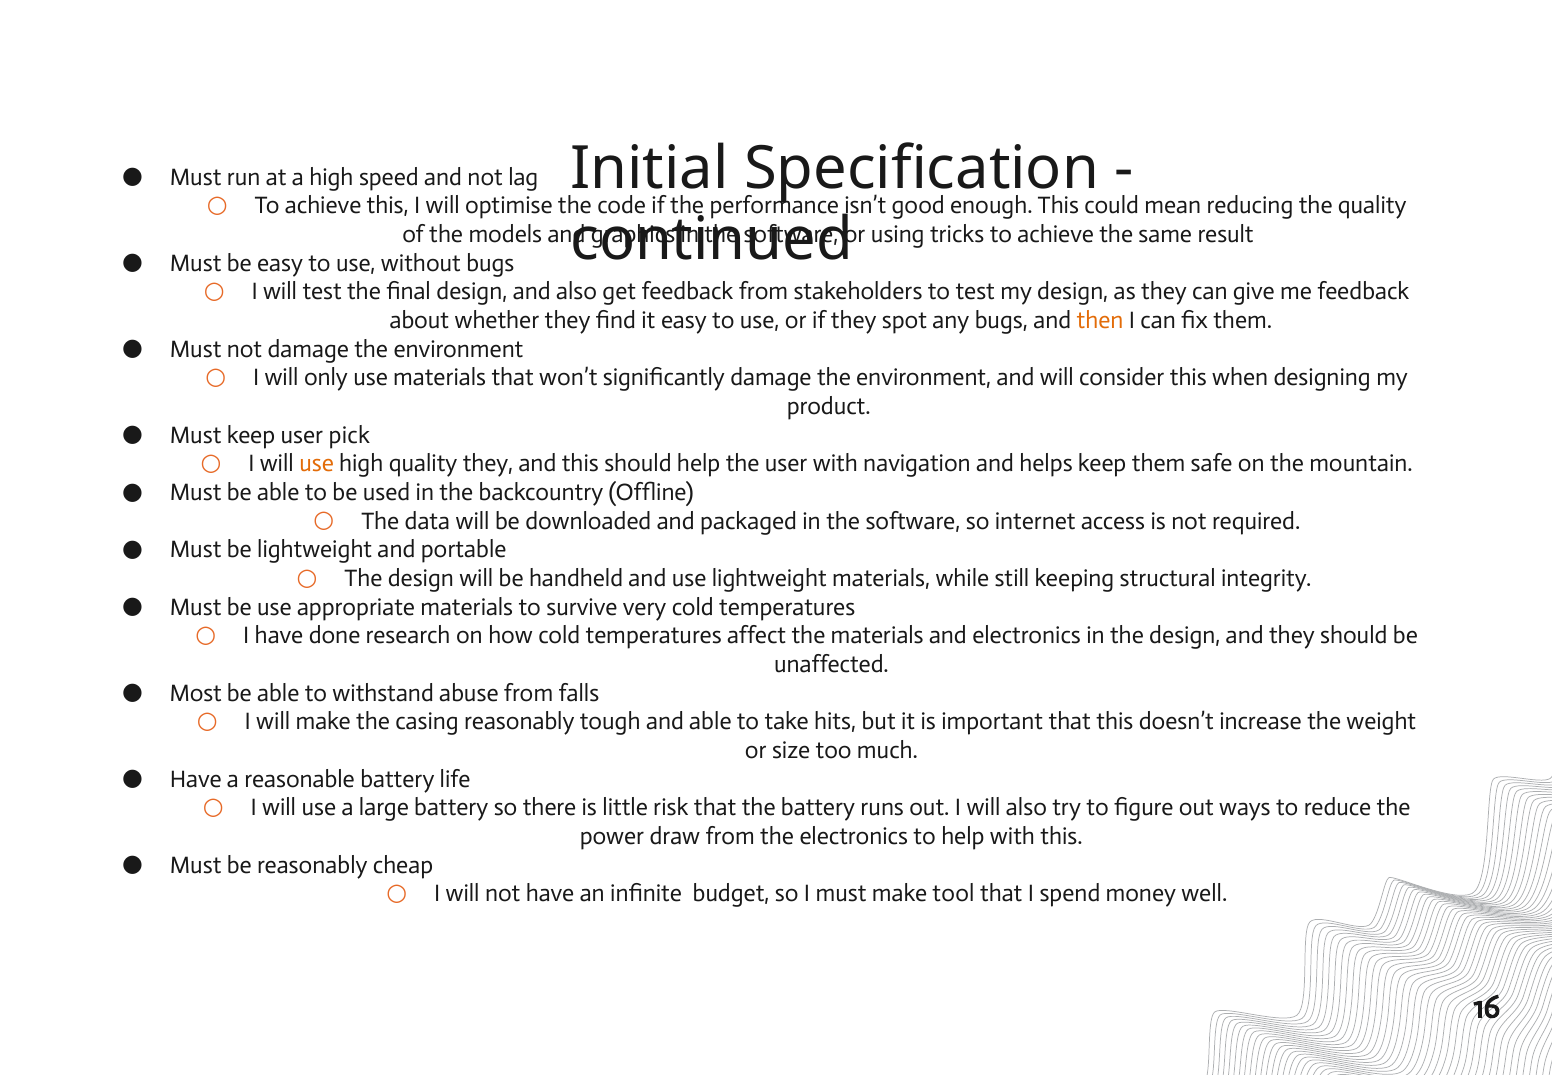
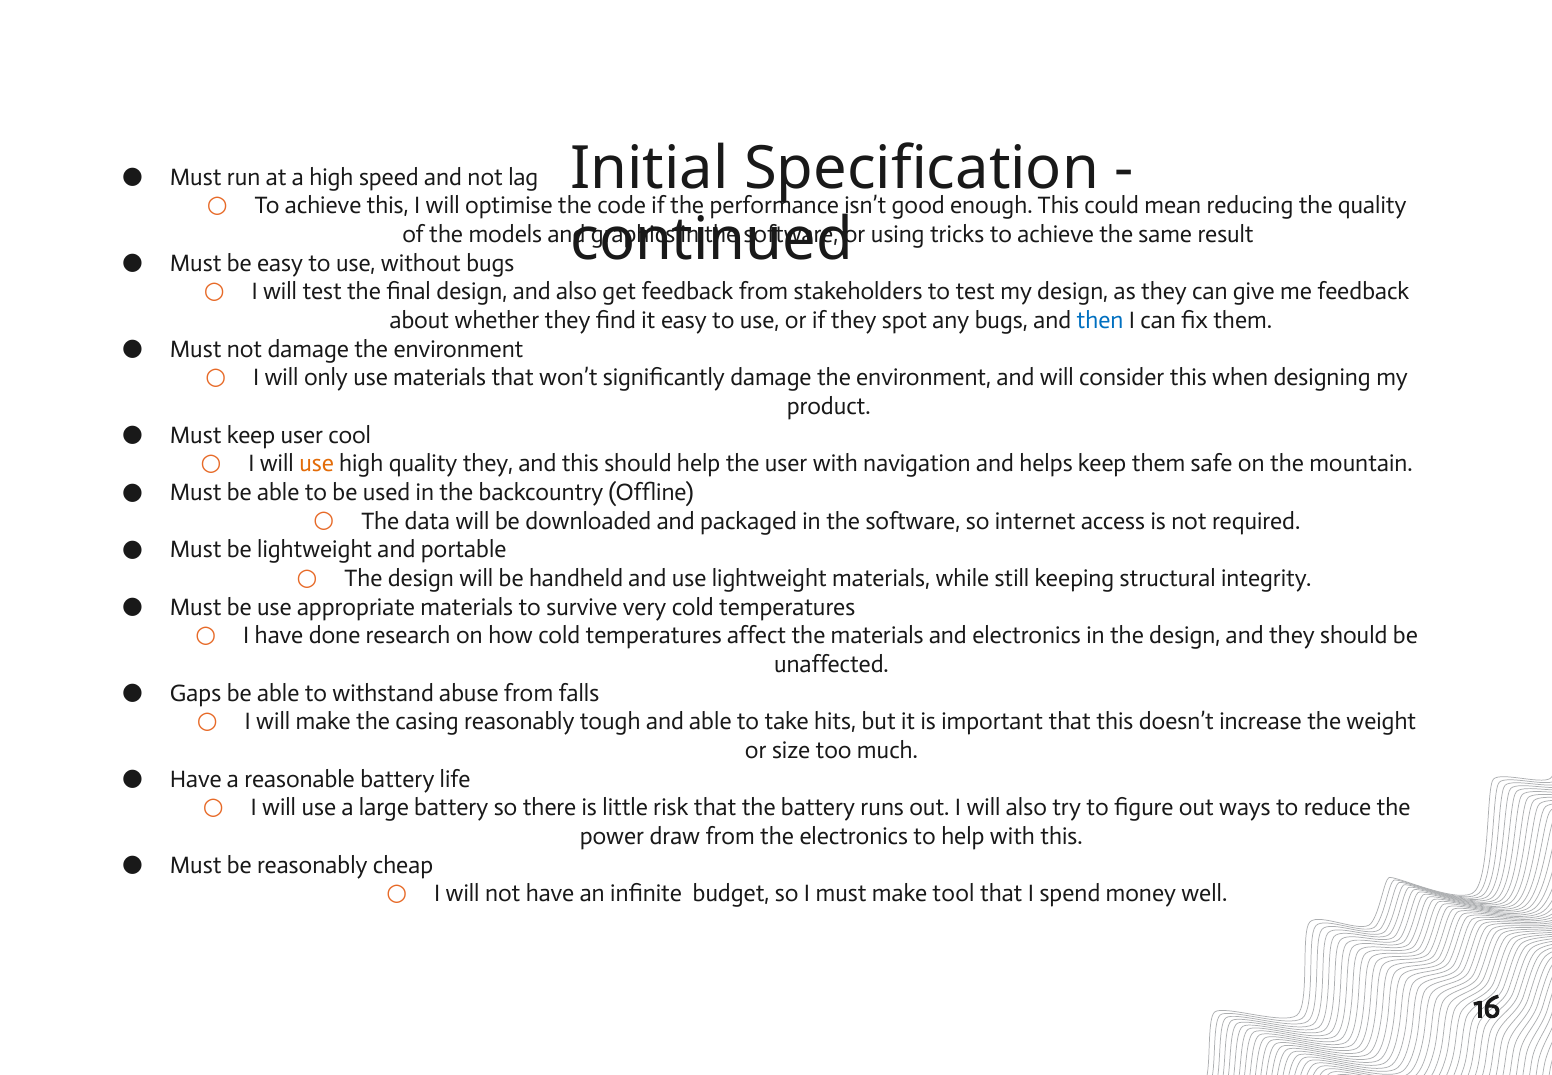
then colour: orange -> blue
pick: pick -> cool
Most: Most -> Gaps
